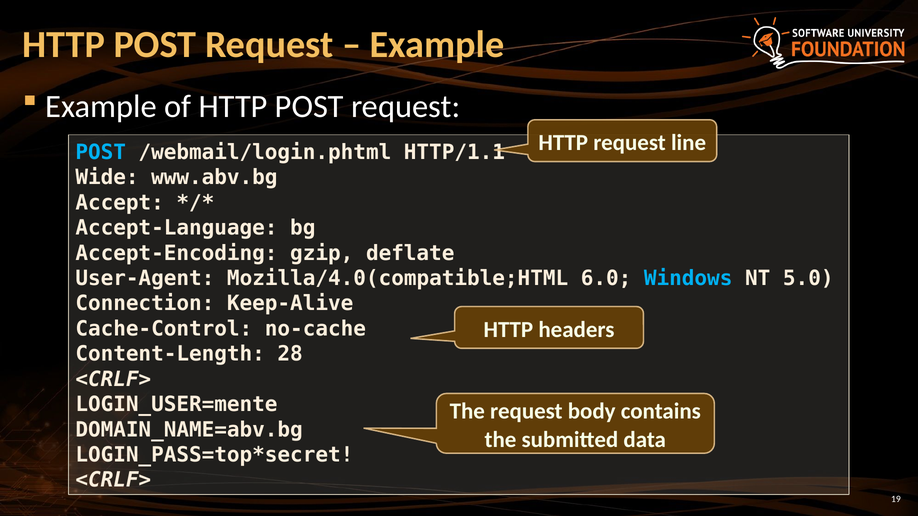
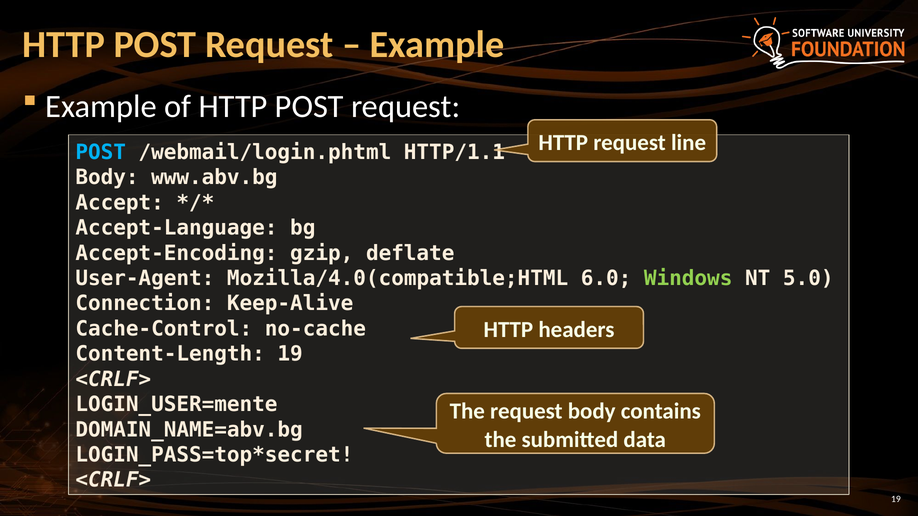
Wide at (107, 178): Wide -> Body
Windows colour: light blue -> light green
Content-Length 28: 28 -> 19
